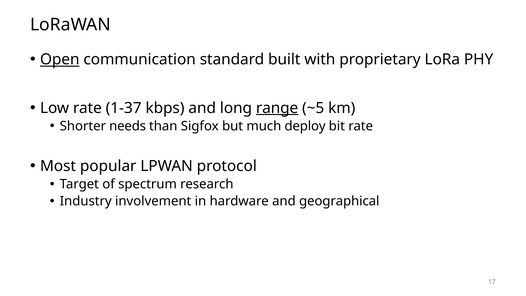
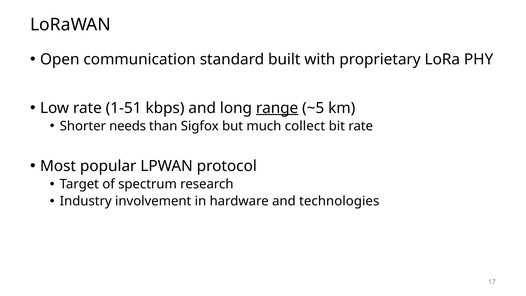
Open underline: present -> none
1-37: 1-37 -> 1-51
deploy: deploy -> collect
geographical: geographical -> technologies
